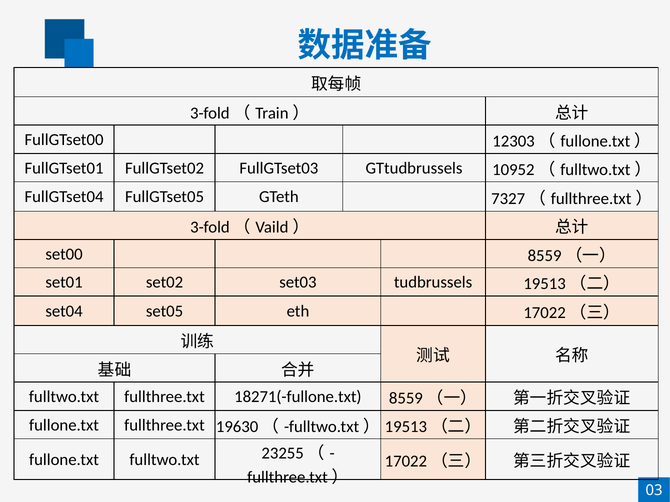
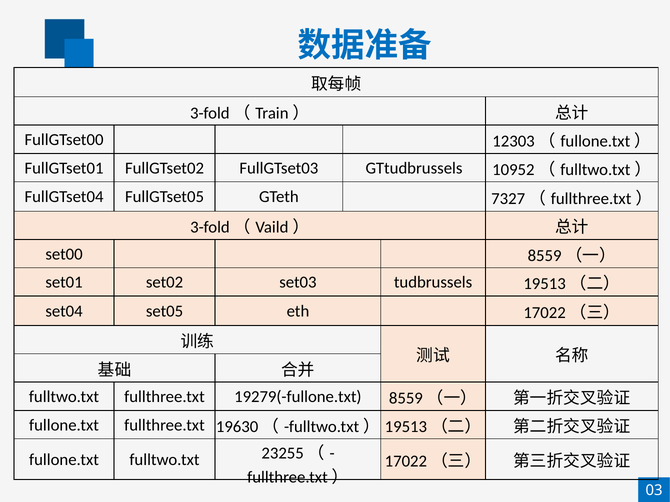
18271(-fullone.txt: 18271(-fullone.txt -> 19279(-fullone.txt
